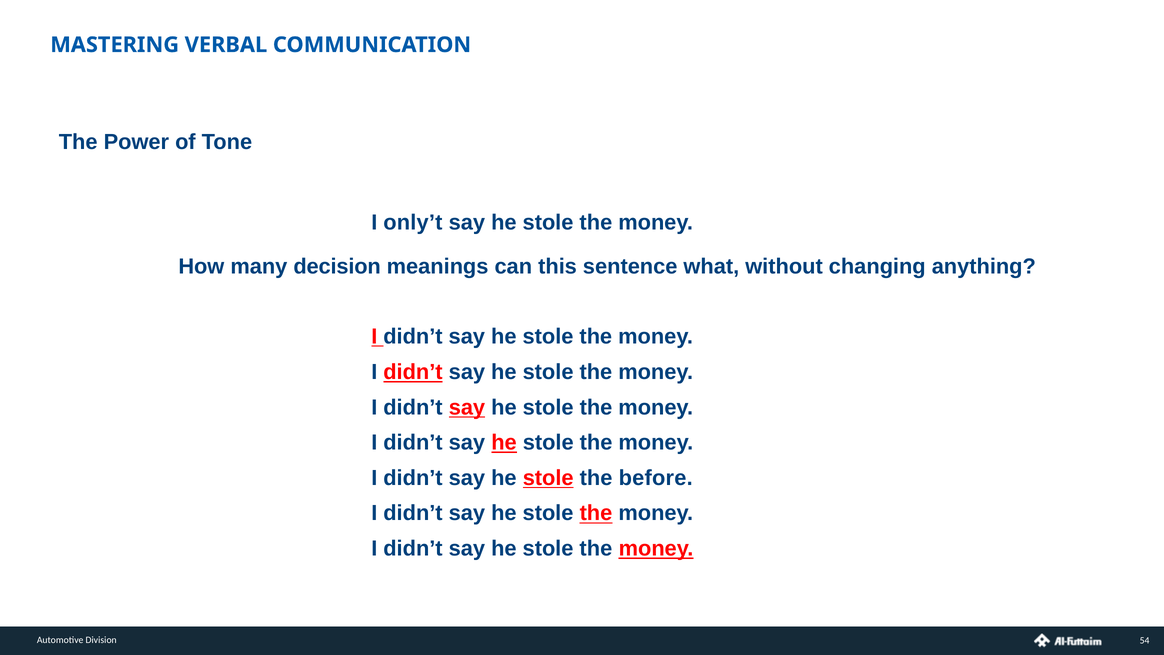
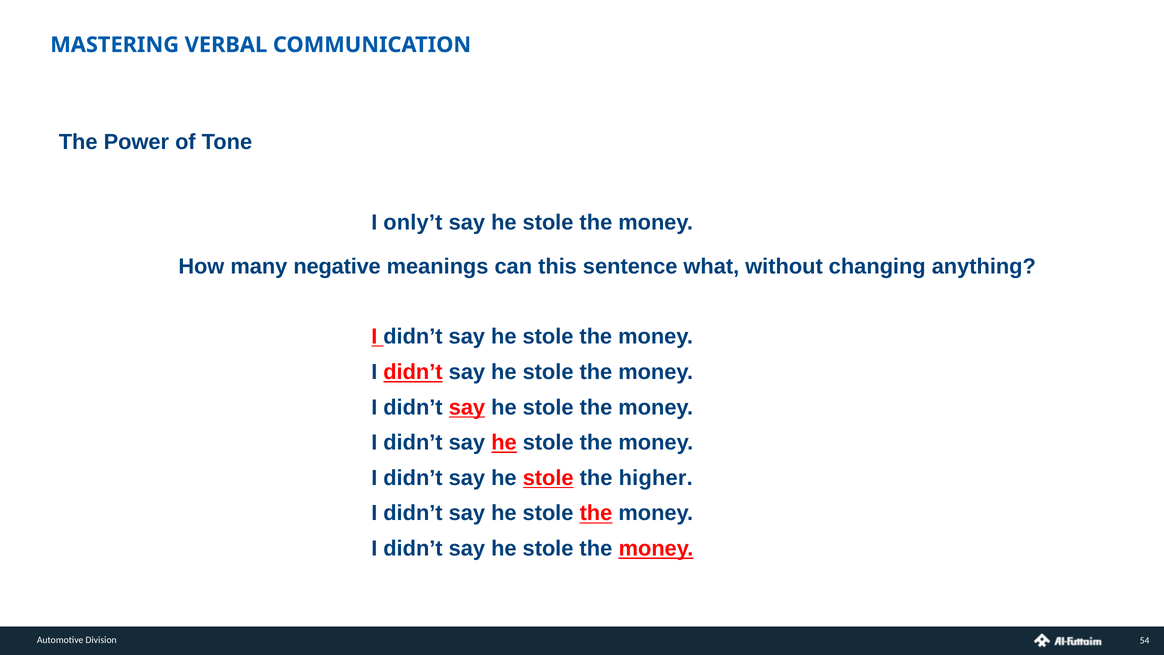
decision: decision -> negative
before: before -> higher
